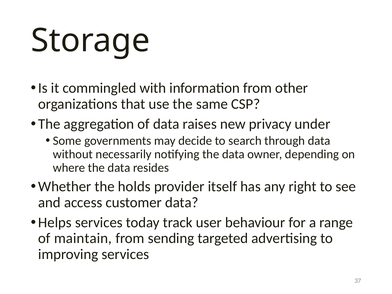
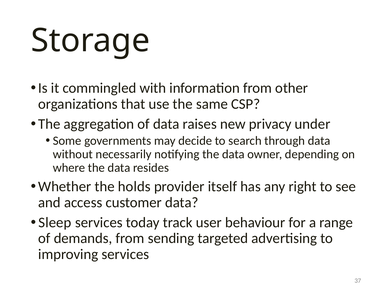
Helps: Helps -> Sleep
maintain: maintain -> demands
